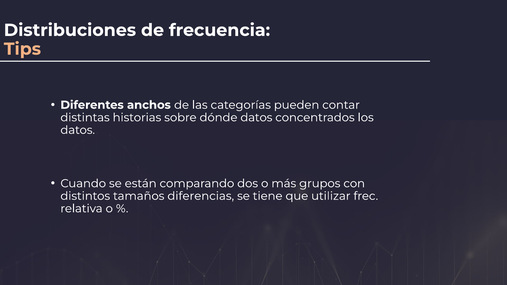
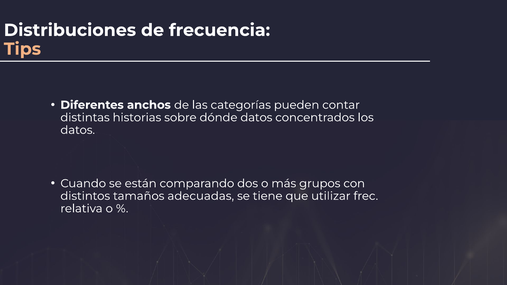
diferencias: diferencias -> adecuadas
